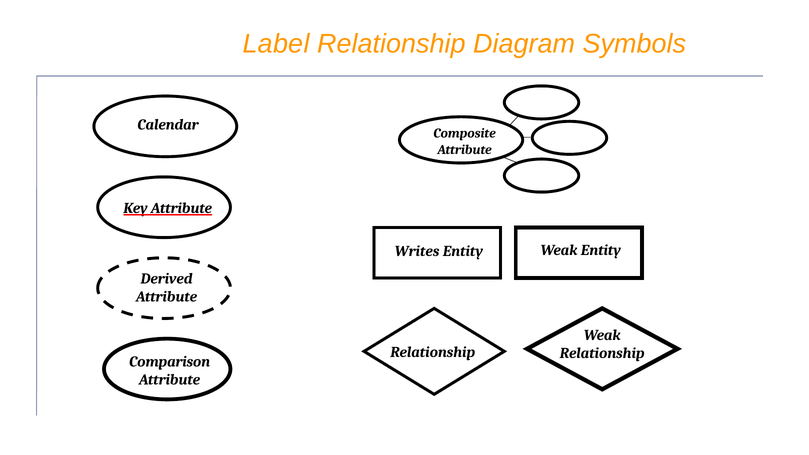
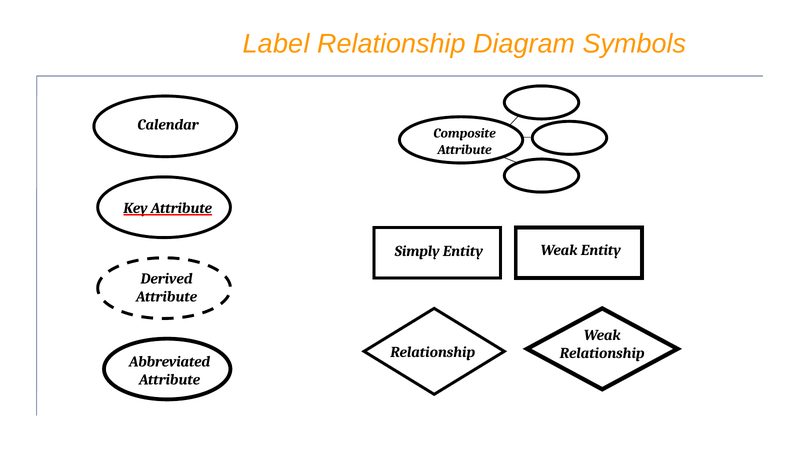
Writes: Writes -> Simply
Comparison: Comparison -> Abbreviated
